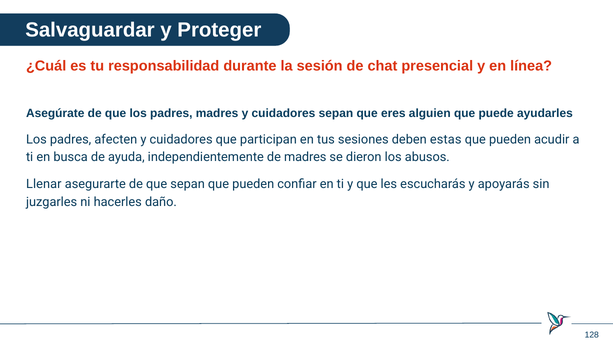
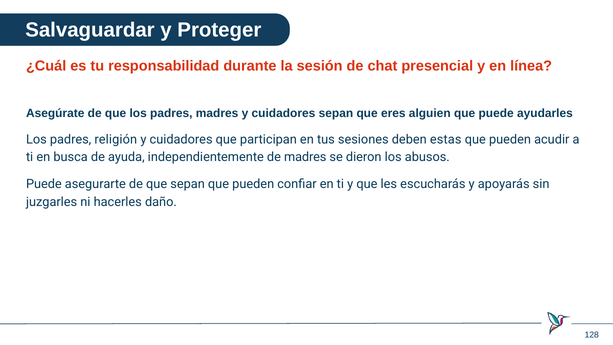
afecten: afecten -> religión
Llenar at (44, 184): Llenar -> Puede
